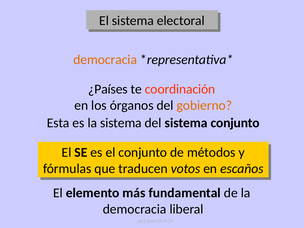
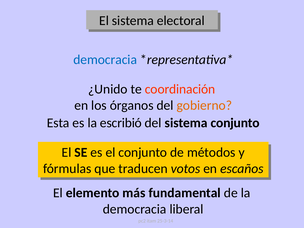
democracia at (105, 60) colour: orange -> blue
¿Países: ¿Países -> ¿Unido
la sistema: sistema -> escribió
